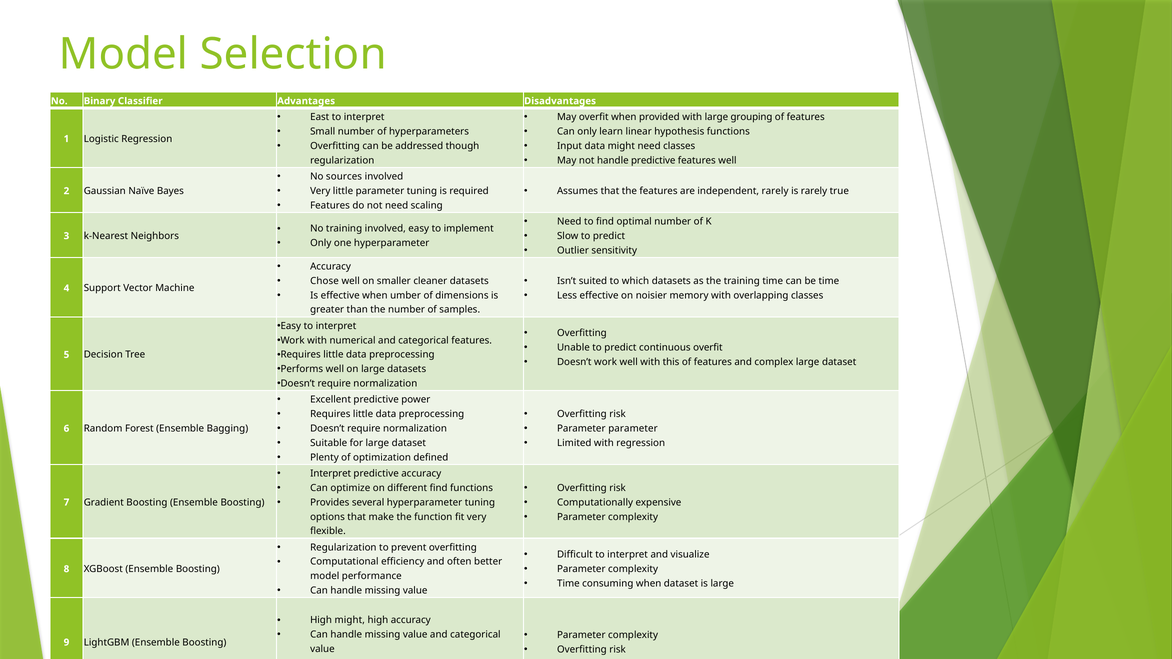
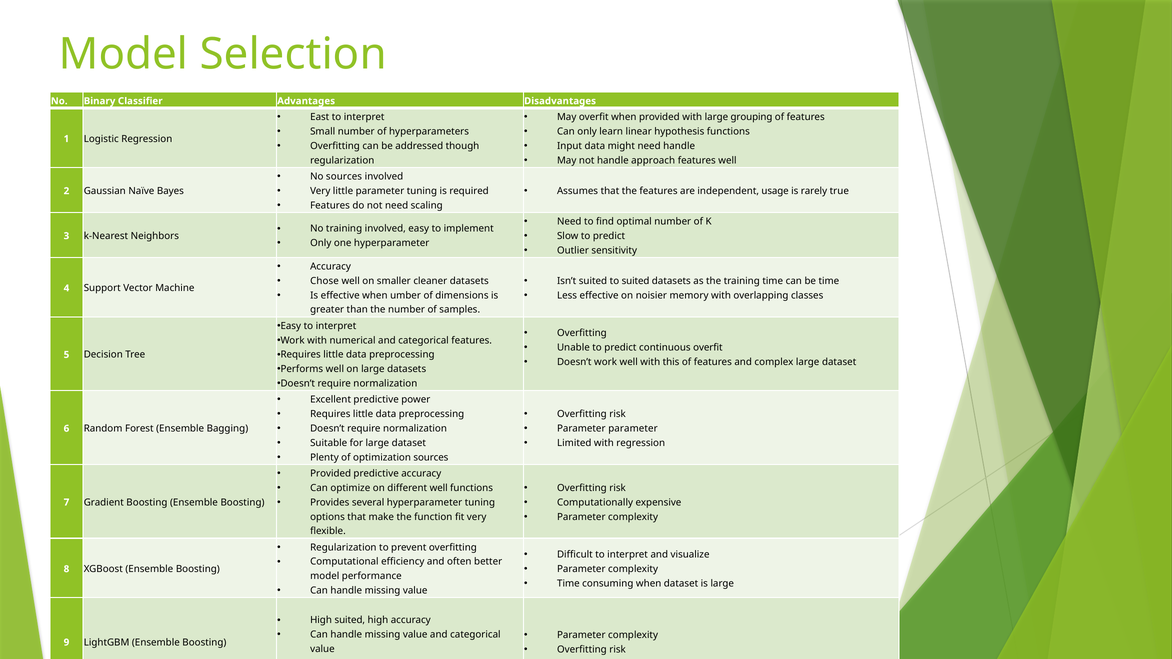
need classes: classes -> handle
handle predictive: predictive -> approach
independent rarely: rarely -> usage
to which: which -> suited
optimization defined: defined -> sources
Interpret at (331, 474): Interpret -> Provided
different find: find -> well
High might: might -> suited
